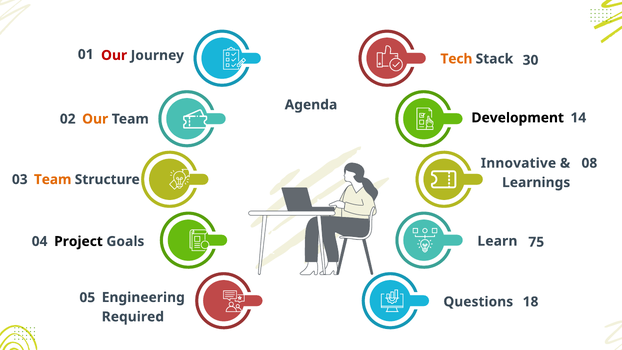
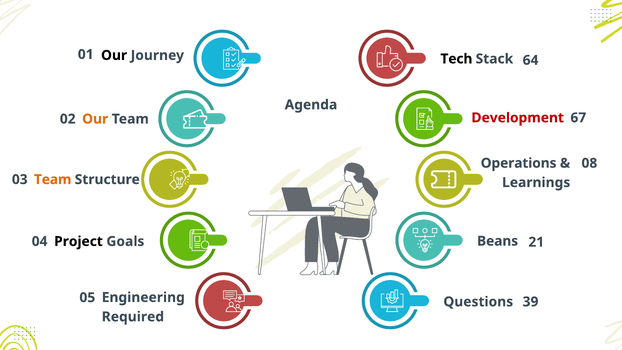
30: 30 -> 64
Our at (114, 55) colour: red -> black
Tech colour: orange -> black
Development colour: black -> red
14: 14 -> 67
Innovative: Innovative -> Operations
Learn: Learn -> Beans
75: 75 -> 21
18: 18 -> 39
